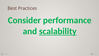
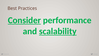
Consider underline: none -> present
